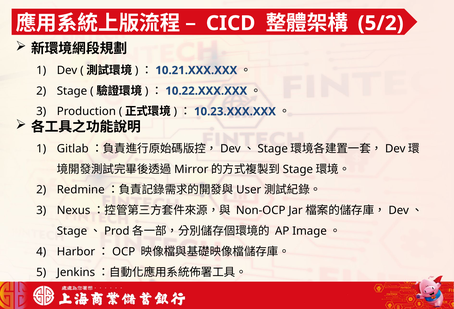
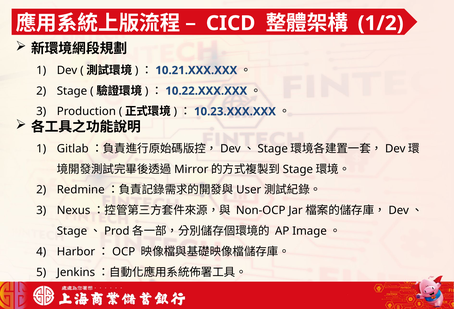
5/2: 5/2 -> 1/2
